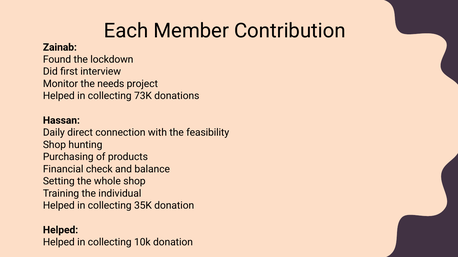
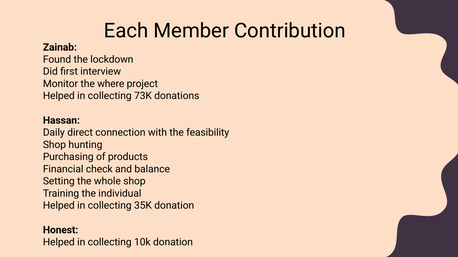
needs: needs -> where
Helped at (61, 230): Helped -> Honest
